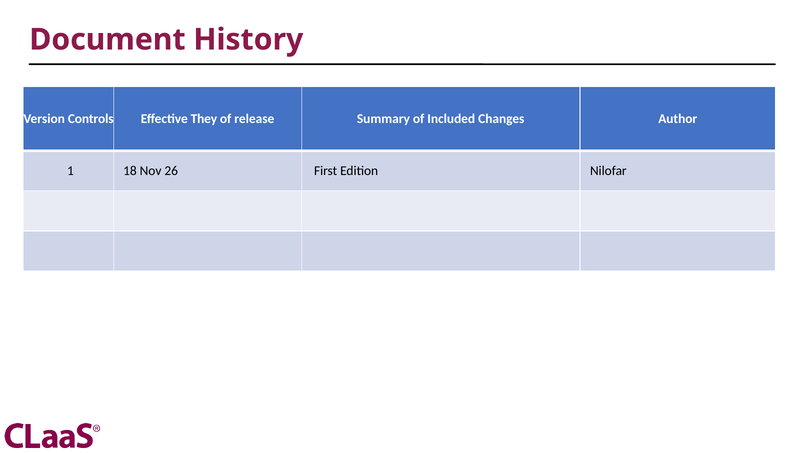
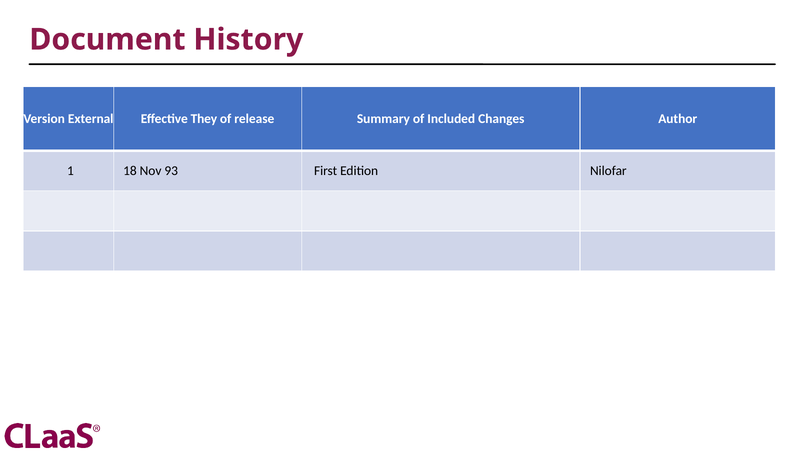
Controls: Controls -> External
26: 26 -> 93
